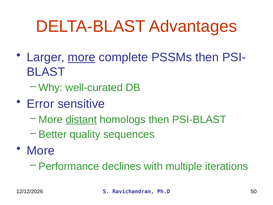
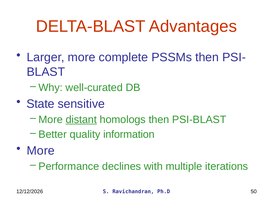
more at (82, 57) underline: present -> none
Error: Error -> State
sequences: sequences -> information
